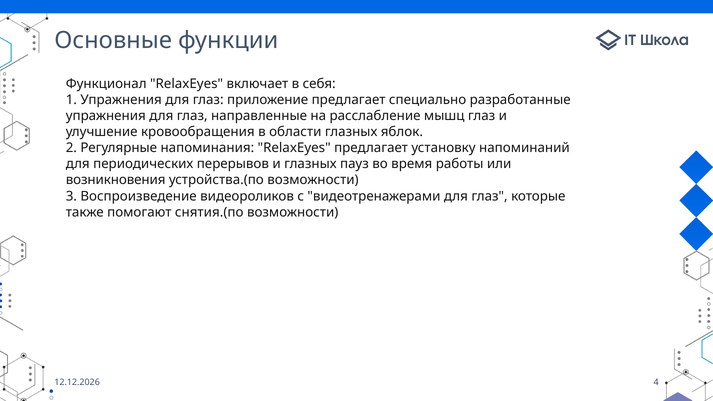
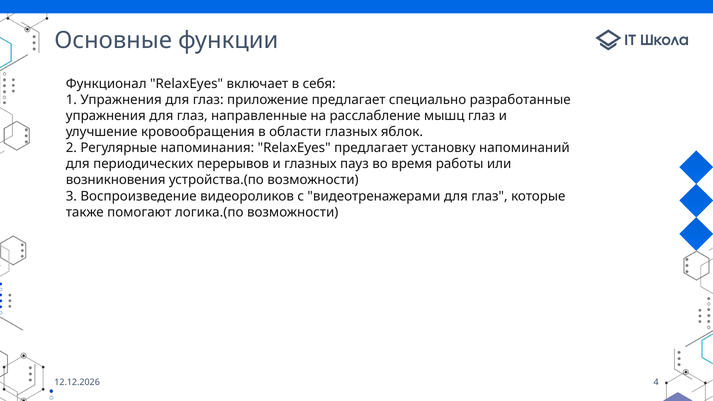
снятия.(по: снятия.(по -> логика.(по
